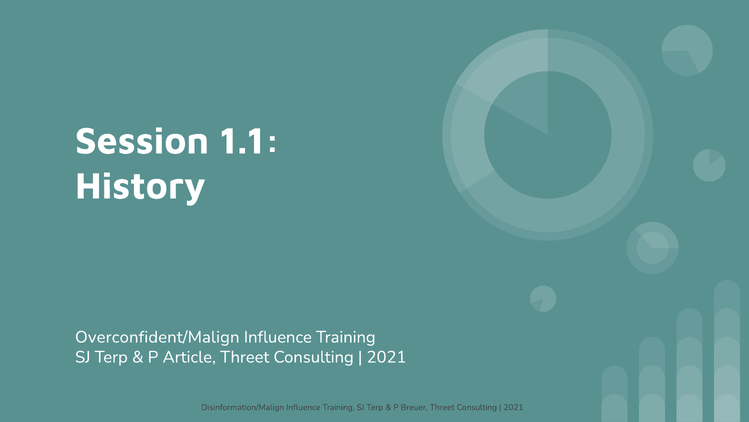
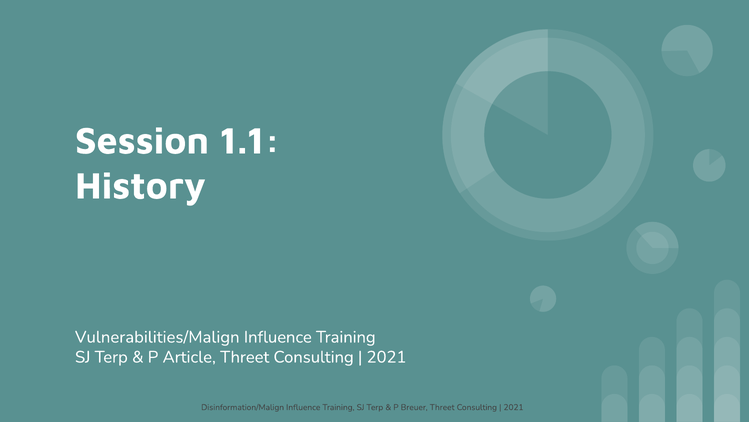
Overconfident/Malign: Overconfident/Malign -> Vulnerabilities/Malign
